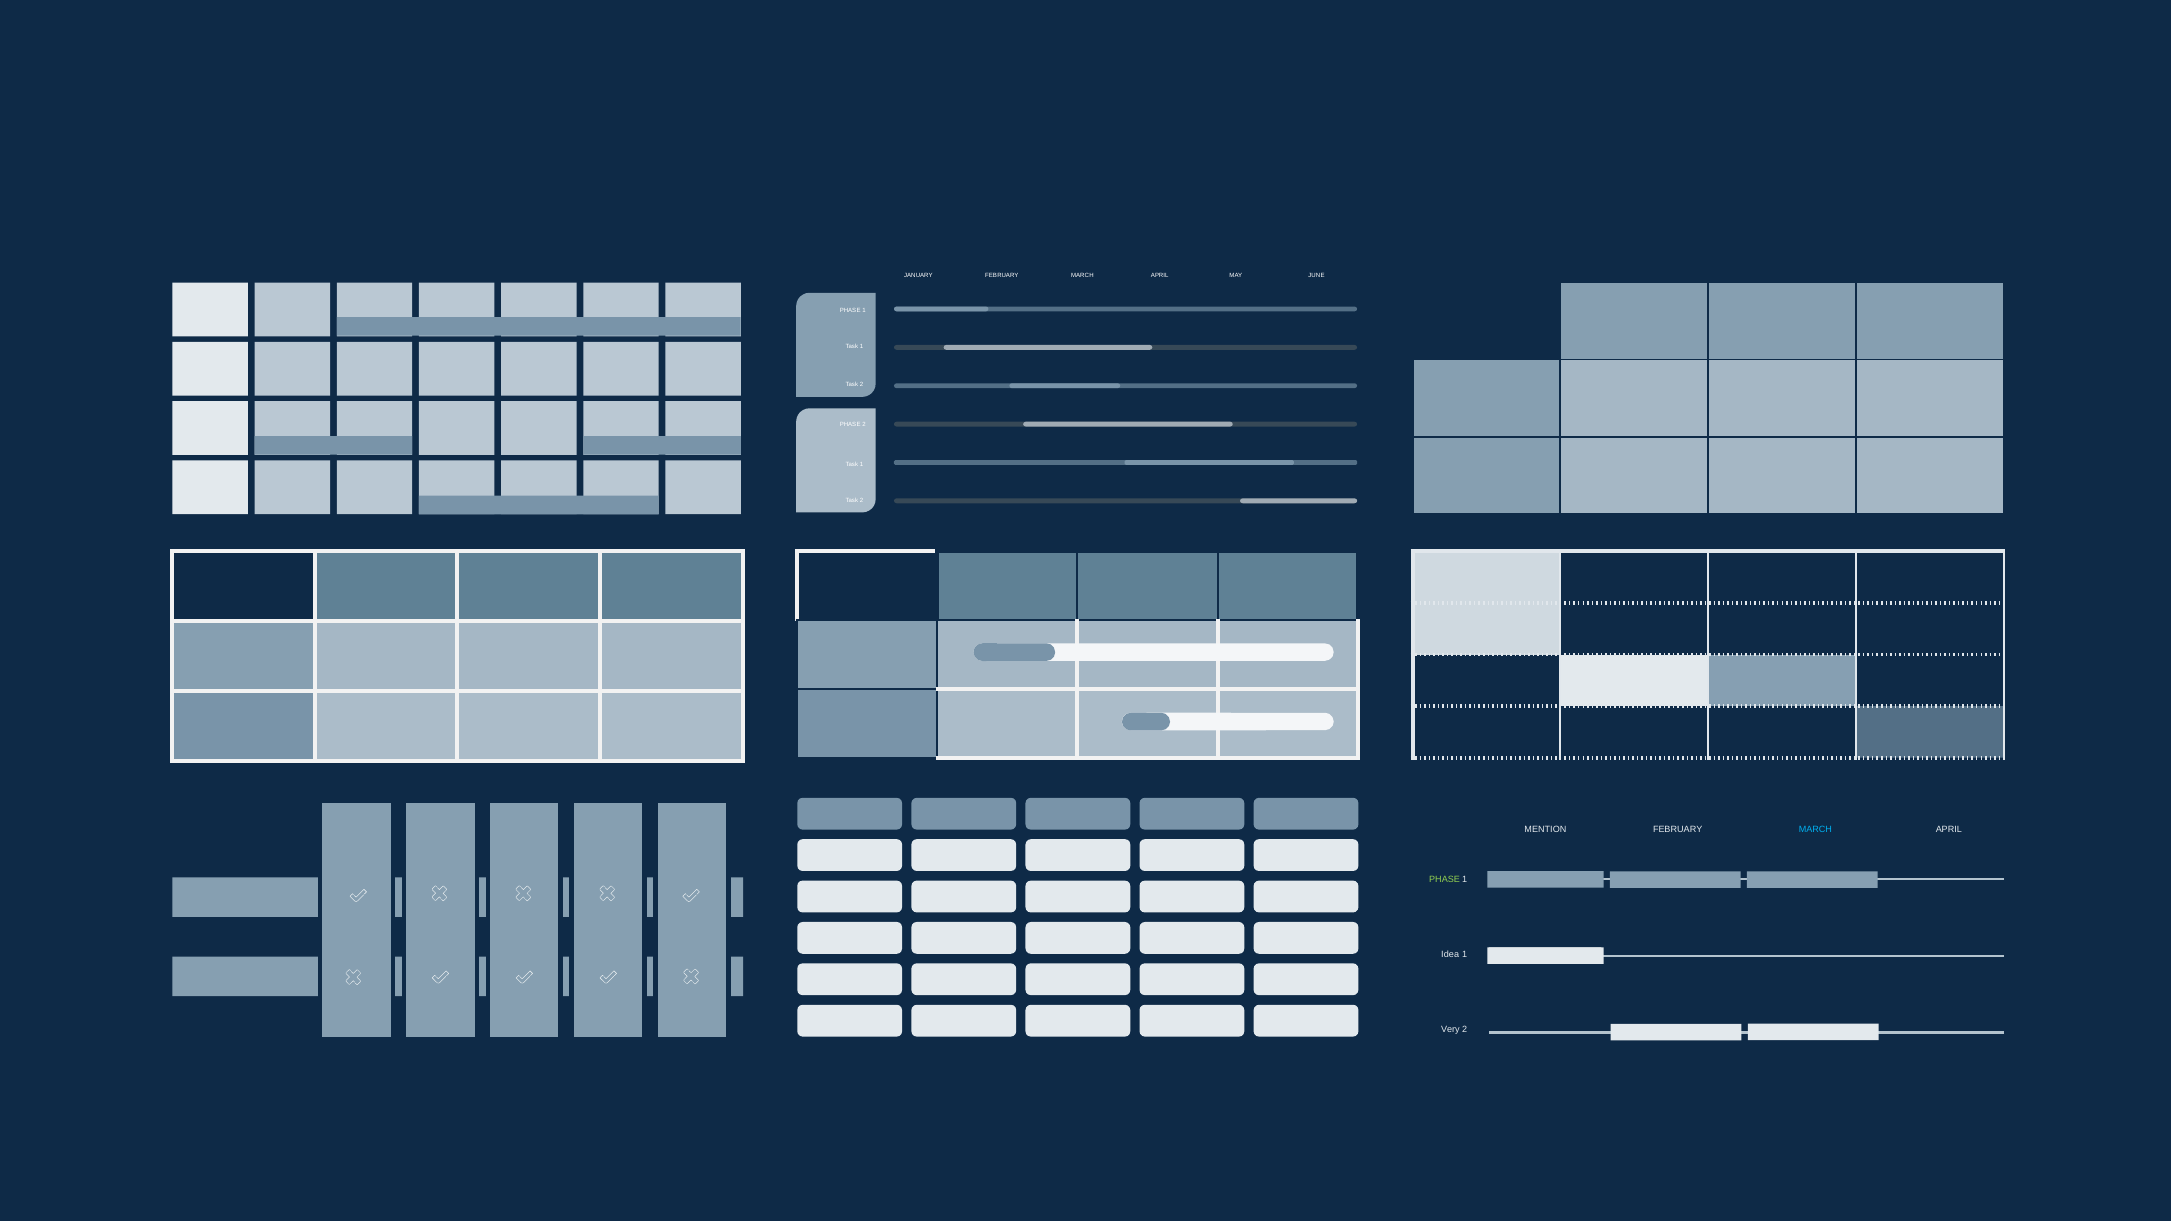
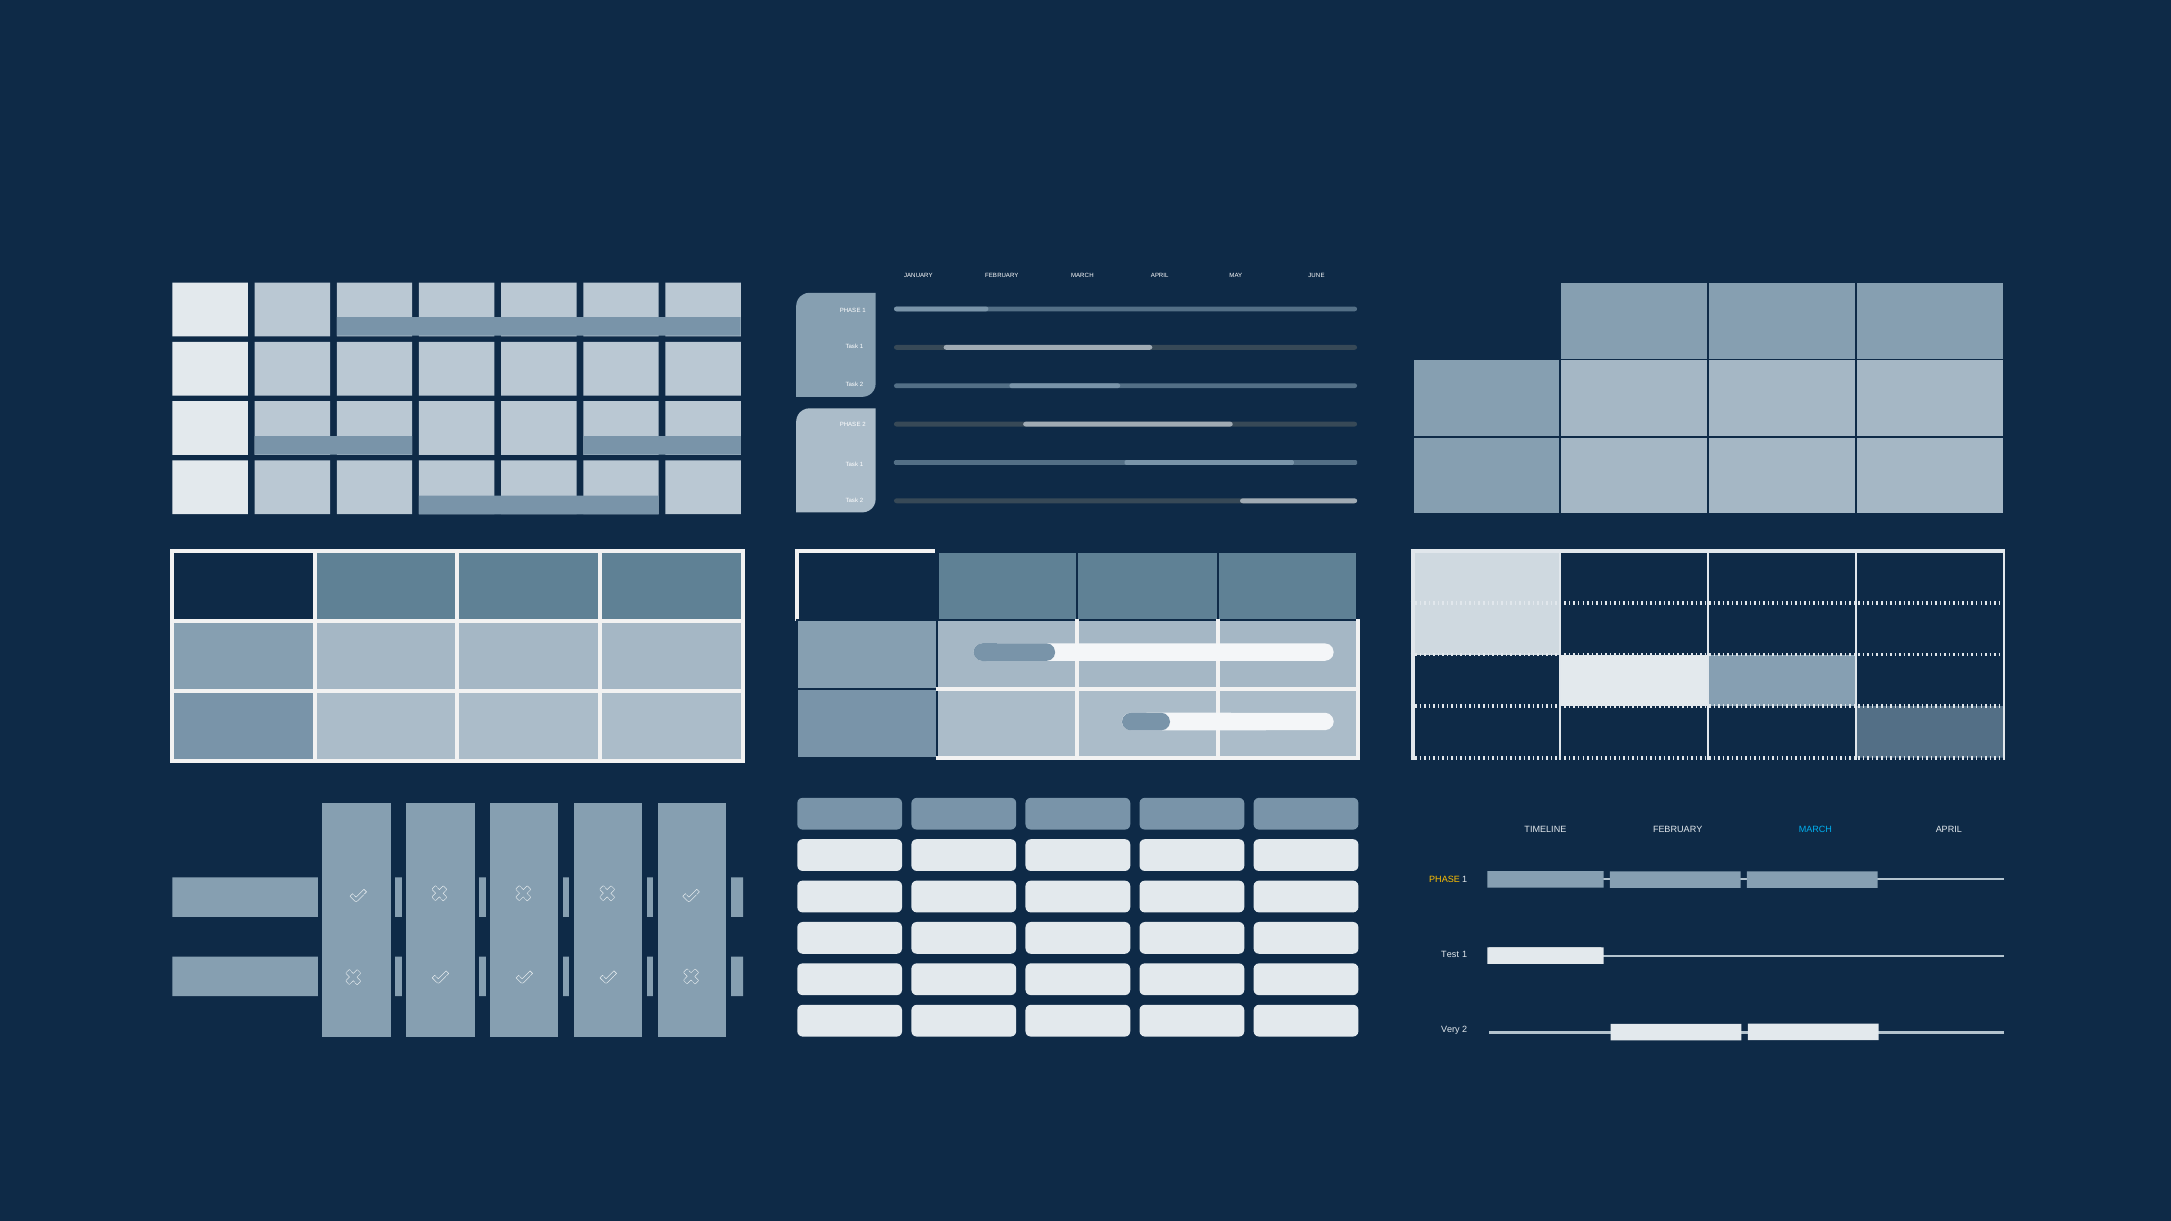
MENTION: MENTION -> TIMELINE
PHASE at (1445, 880) colour: light green -> yellow
Idea: Idea -> Test
